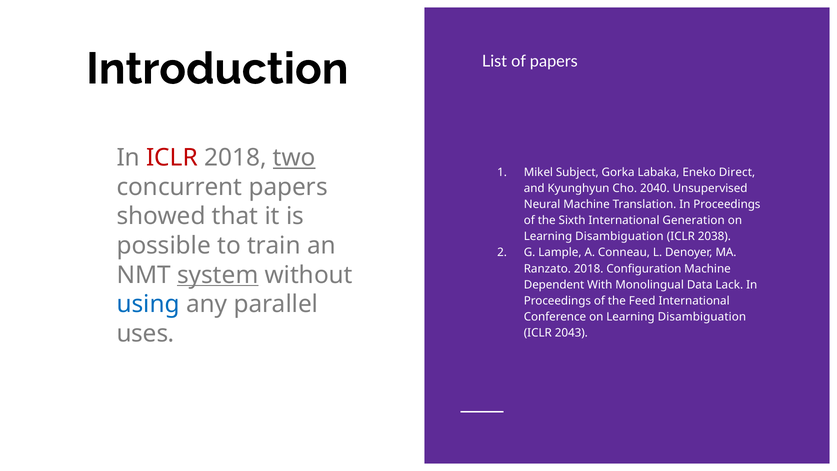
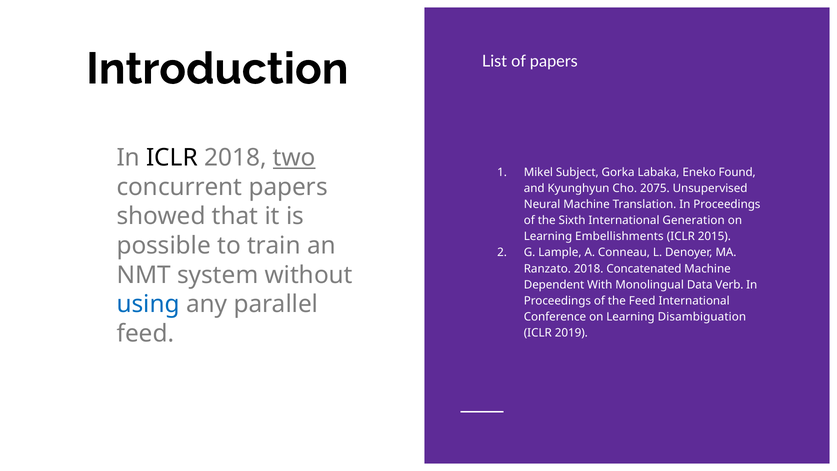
ICLR at (172, 158) colour: red -> black
Direct: Direct -> Found
2040: 2040 -> 2075
Disambiguation at (619, 237): Disambiguation -> Embellishments
2038: 2038 -> 2015
Configuration: Configuration -> Concatenated
system underline: present -> none
Lack: Lack -> Verb
uses at (146, 333): uses -> feed
2043: 2043 -> 2019
